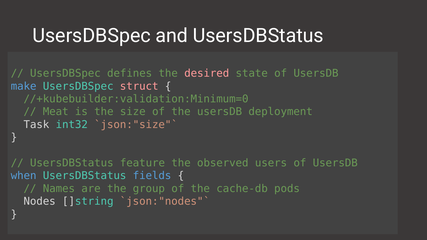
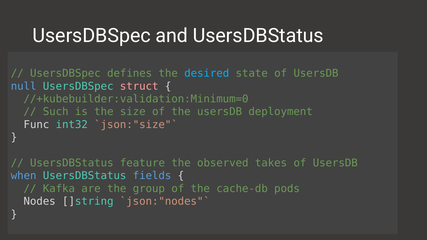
desired colour: pink -> light blue
make: make -> null
Meat: Meat -> Such
Task: Task -> Func
users: users -> takes
Names: Names -> Kafka
